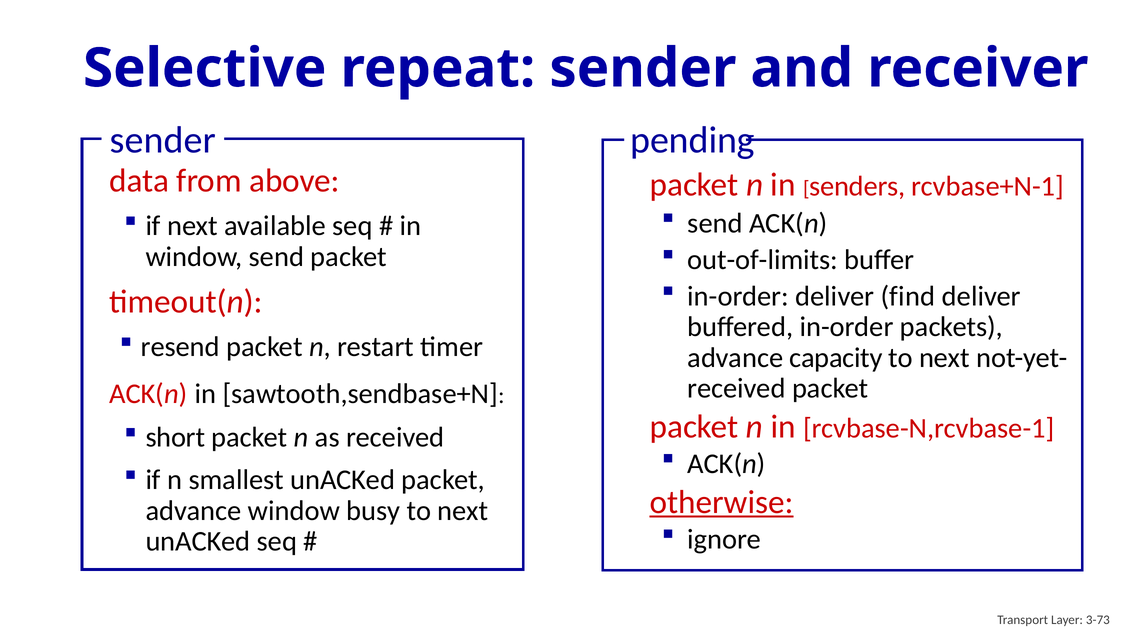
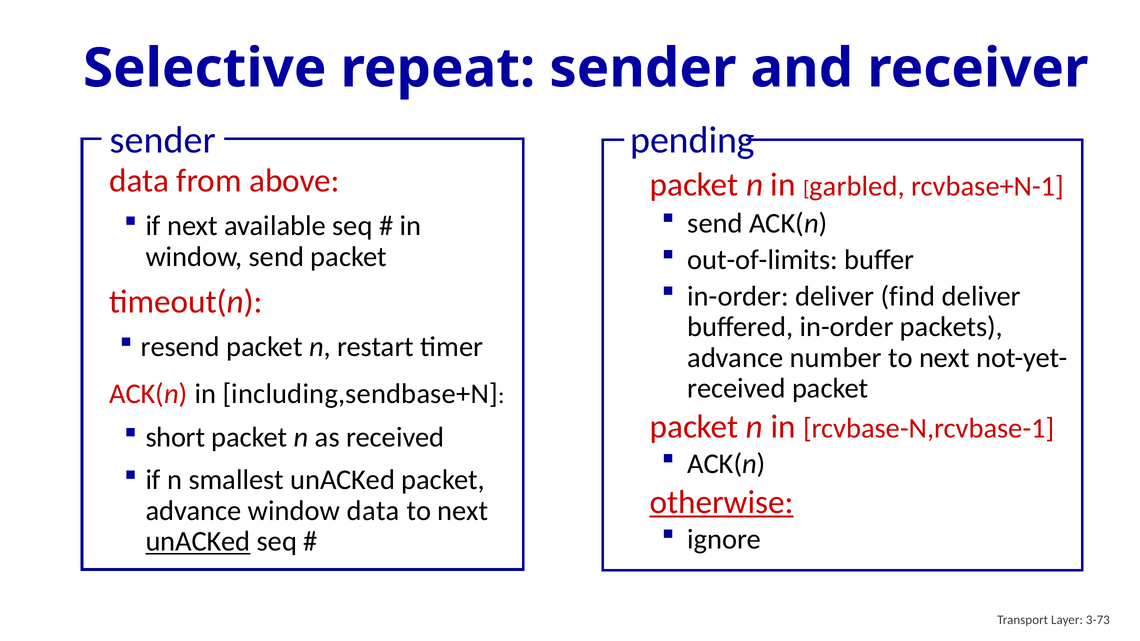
senders: senders -> garbled
capacity: capacity -> number
sawtooth,sendbase+N: sawtooth,sendbase+N -> including,sendbase+N
window busy: busy -> data
unACKed at (198, 542) underline: none -> present
